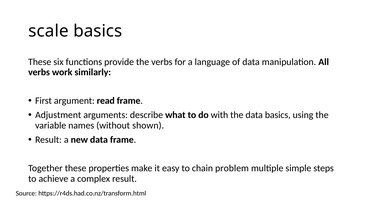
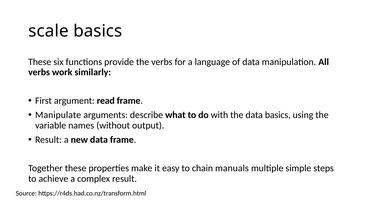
Adjustment: Adjustment -> Manipulate
shown: shown -> output
problem: problem -> manuals
